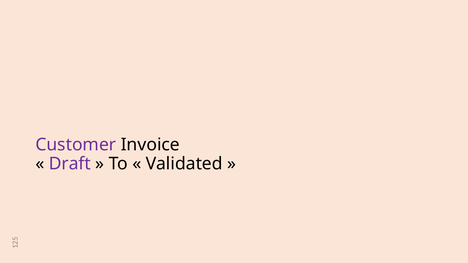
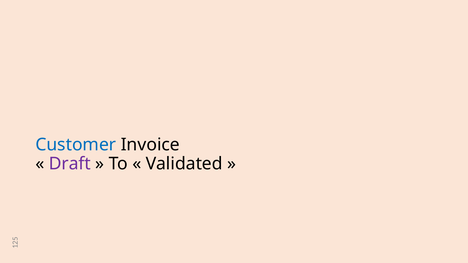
Customer colour: purple -> blue
